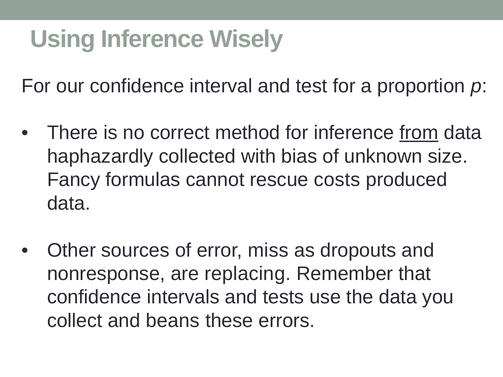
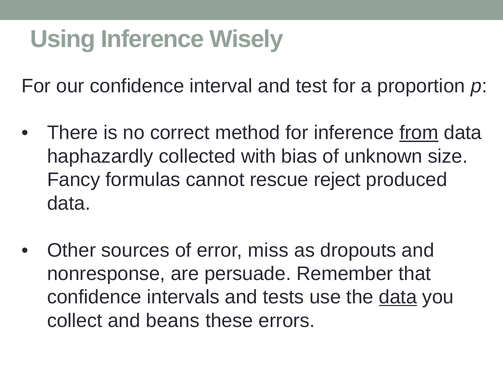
costs: costs -> reject
replacing: replacing -> persuade
data at (398, 297) underline: none -> present
